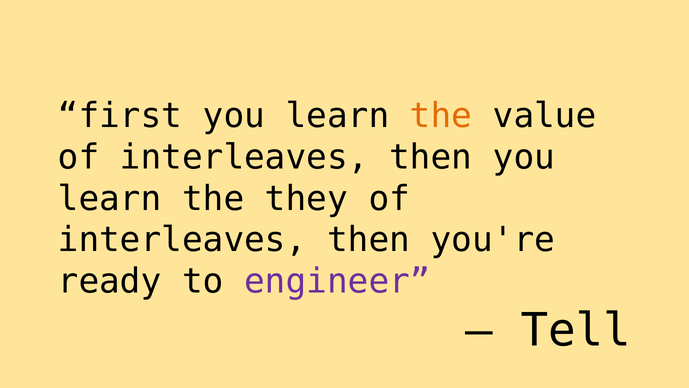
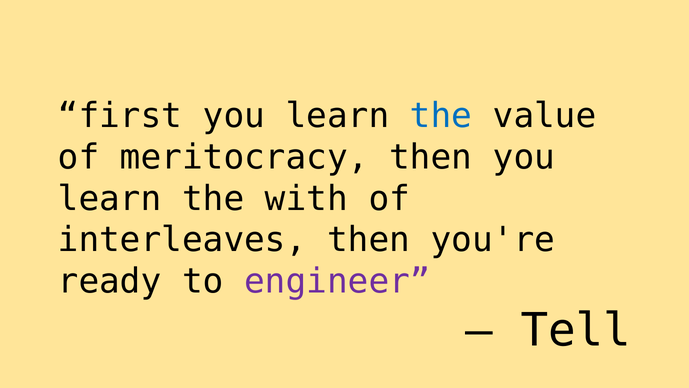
the at (441, 116) colour: orange -> blue
interleaves at (244, 157): interleaves -> meritocracy
they: they -> with
